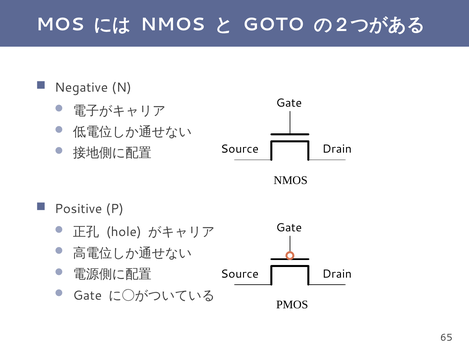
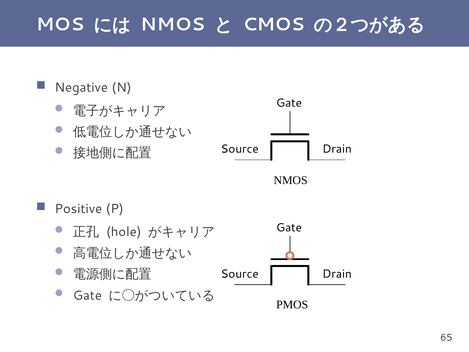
GOTO: GOTO -> CMOS
